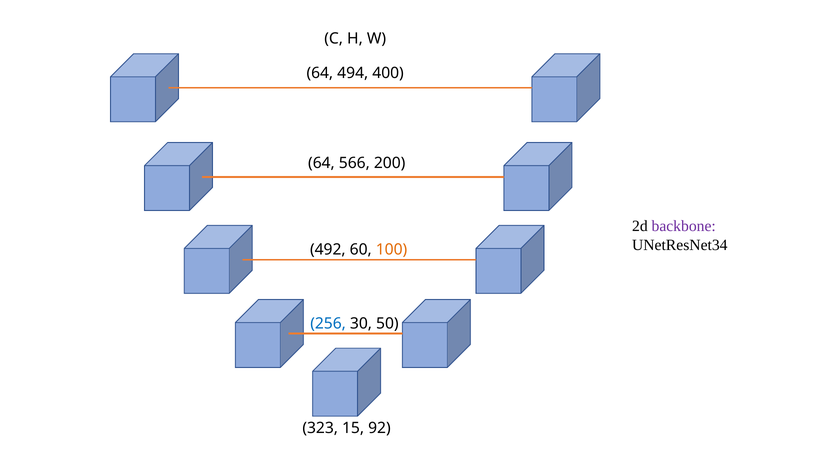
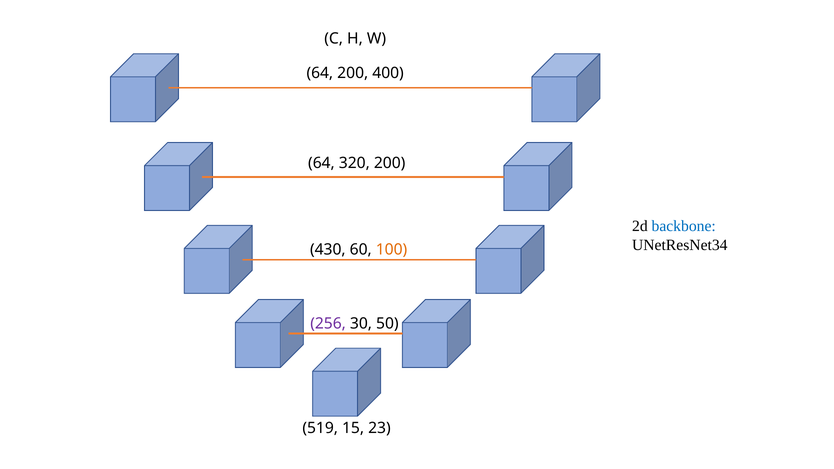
64 494: 494 -> 200
566: 566 -> 320
backbone colour: purple -> blue
492: 492 -> 430
256 colour: blue -> purple
323: 323 -> 519
92: 92 -> 23
